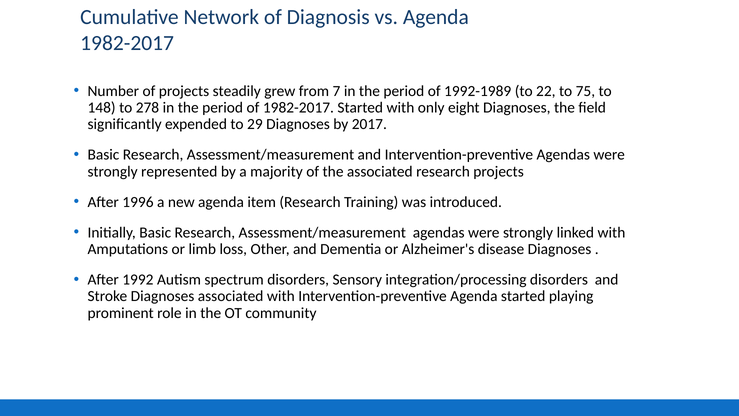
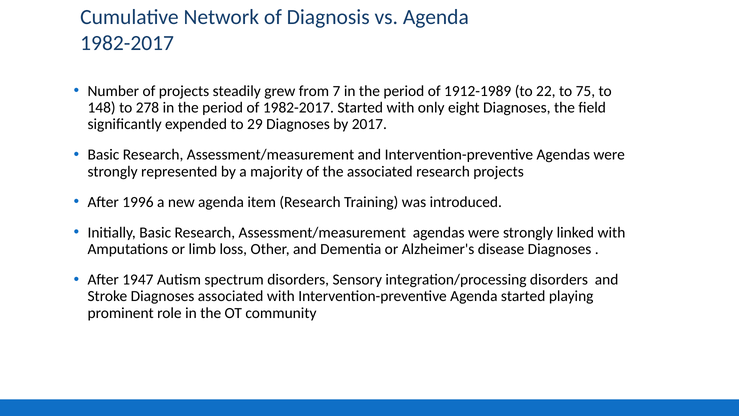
1992-1989: 1992-1989 -> 1912-1989
1992: 1992 -> 1947
